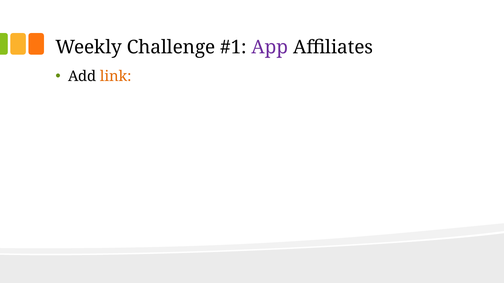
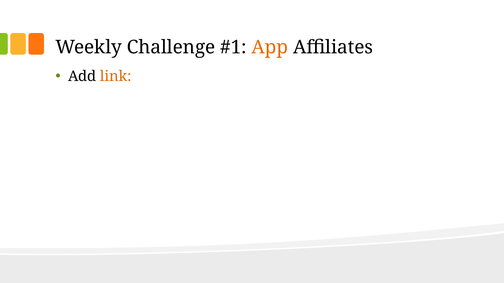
App colour: purple -> orange
